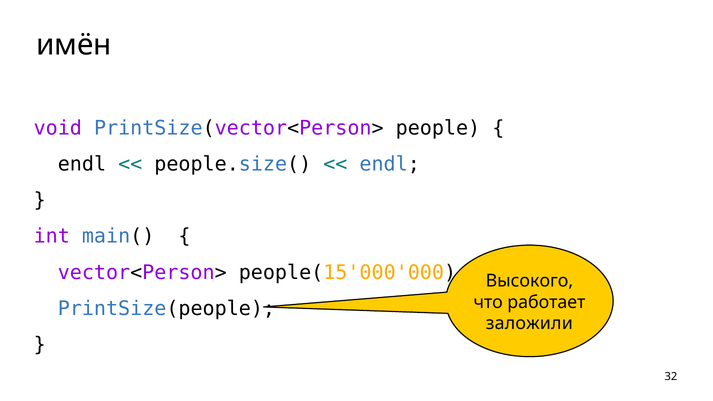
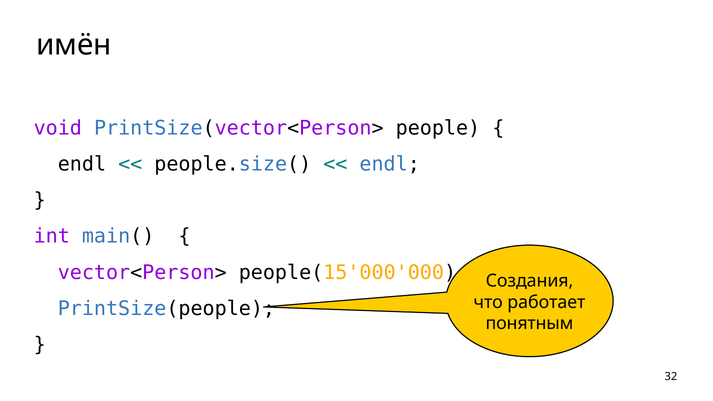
Высокого: Высокого -> Создания
заложили: заложили -> понятным
